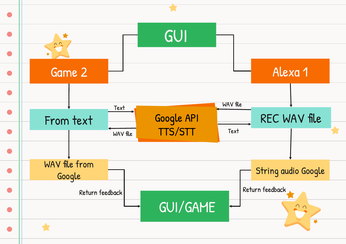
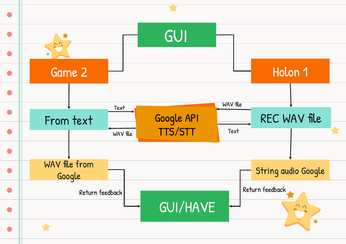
Alexa: Alexa -> Holon
GUI/GAME: GUI/GAME -> GUI/HAVE
